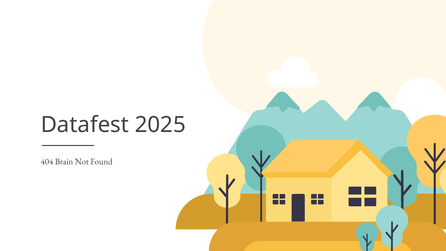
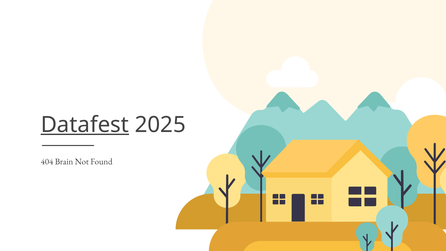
Datafest underline: none -> present
